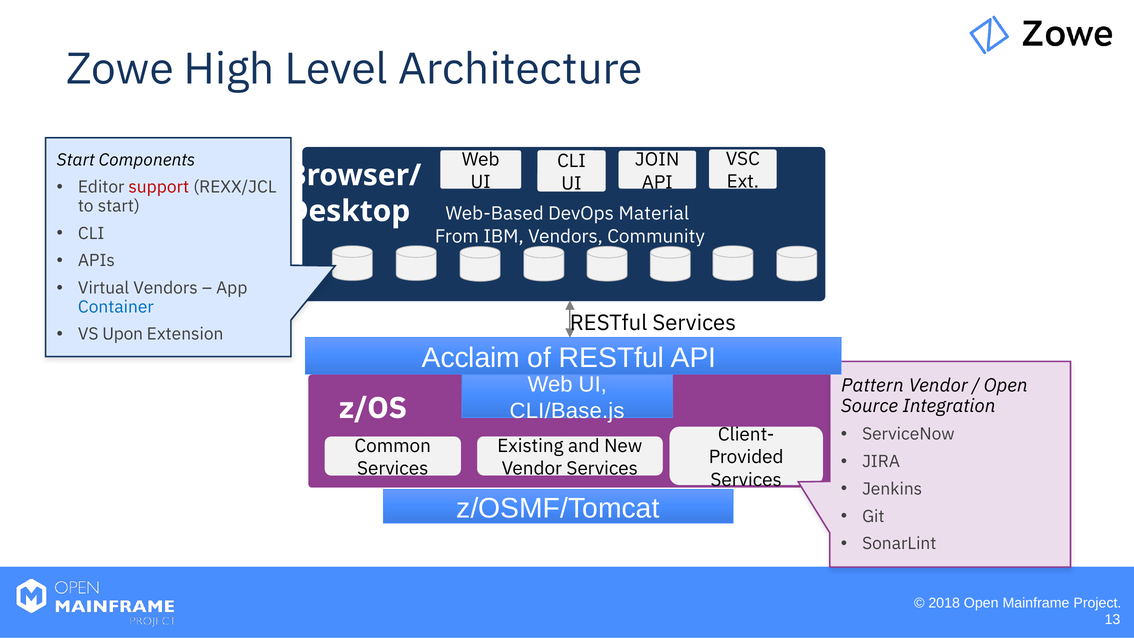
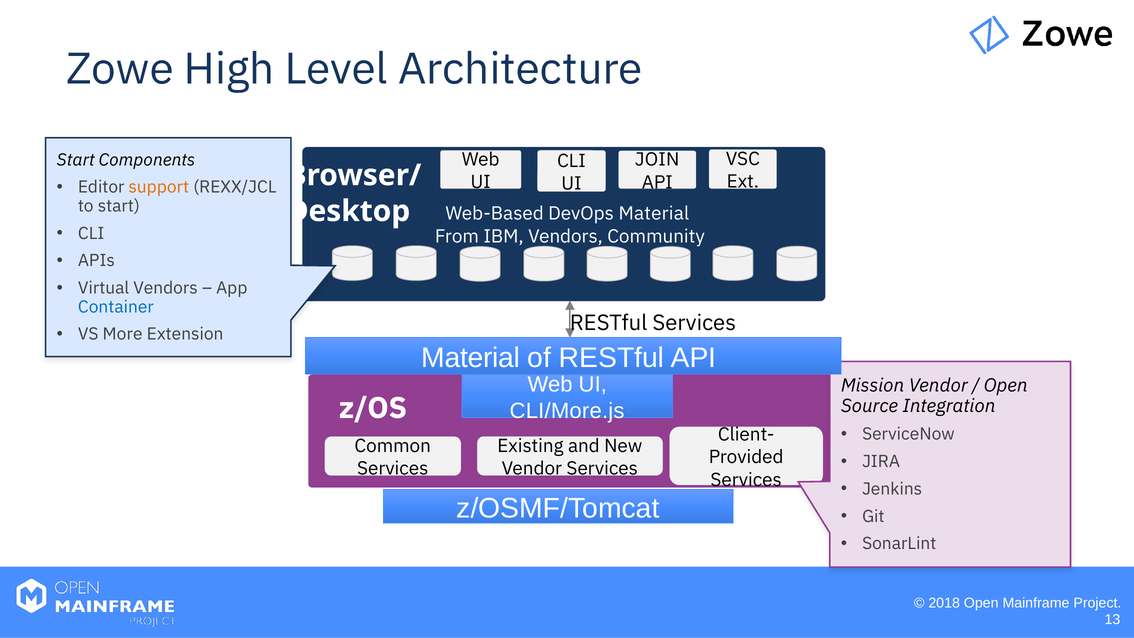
support colour: red -> orange
Upon: Upon -> More
Acclaim at (471, 358): Acclaim -> Material
Pattern: Pattern -> Mission
CLI/Base.js: CLI/Base.js -> CLI/More.js
